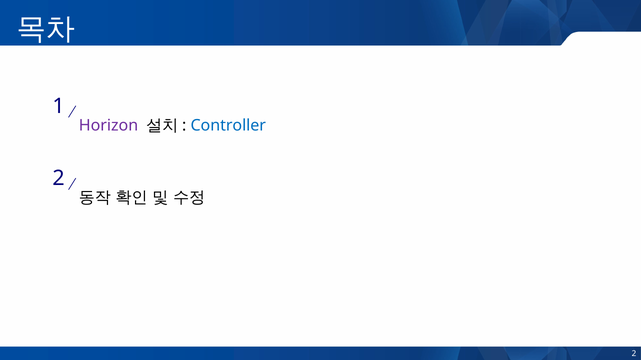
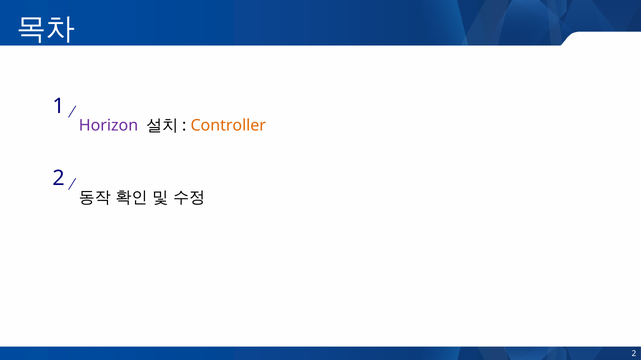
Controller colour: blue -> orange
